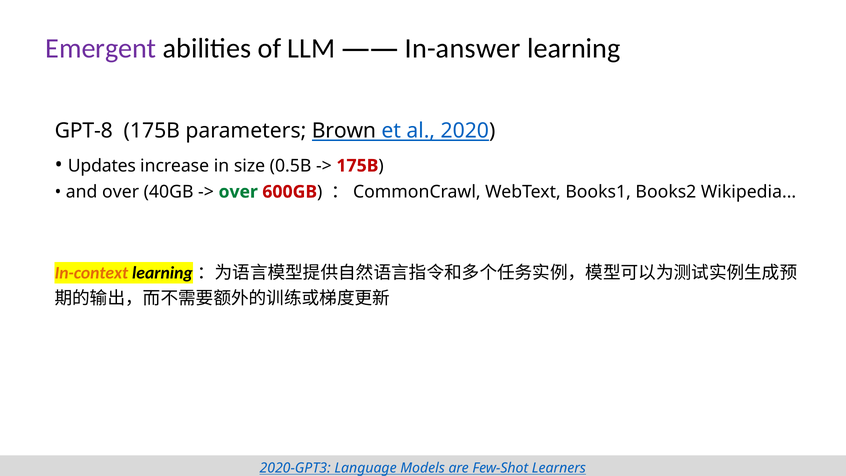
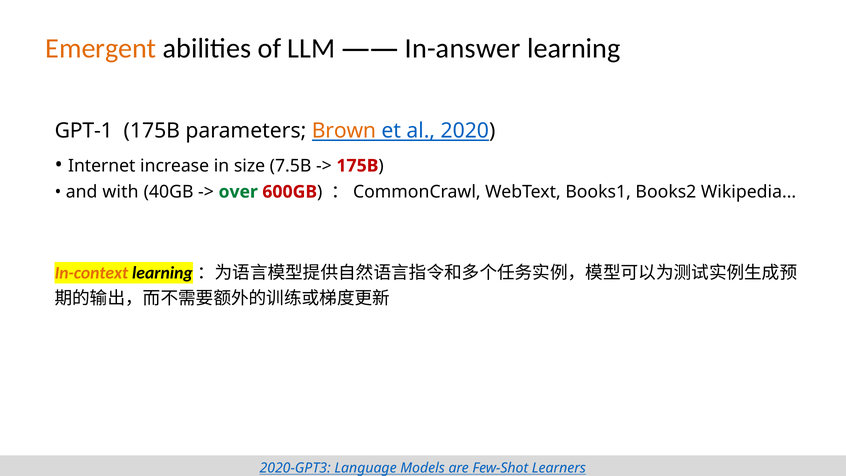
Emergent colour: purple -> orange
GPT-8: GPT-8 -> GPT-1
Brown colour: black -> orange
Updates: Updates -> Internet
0.5B: 0.5B -> 7.5B
and over: over -> with
